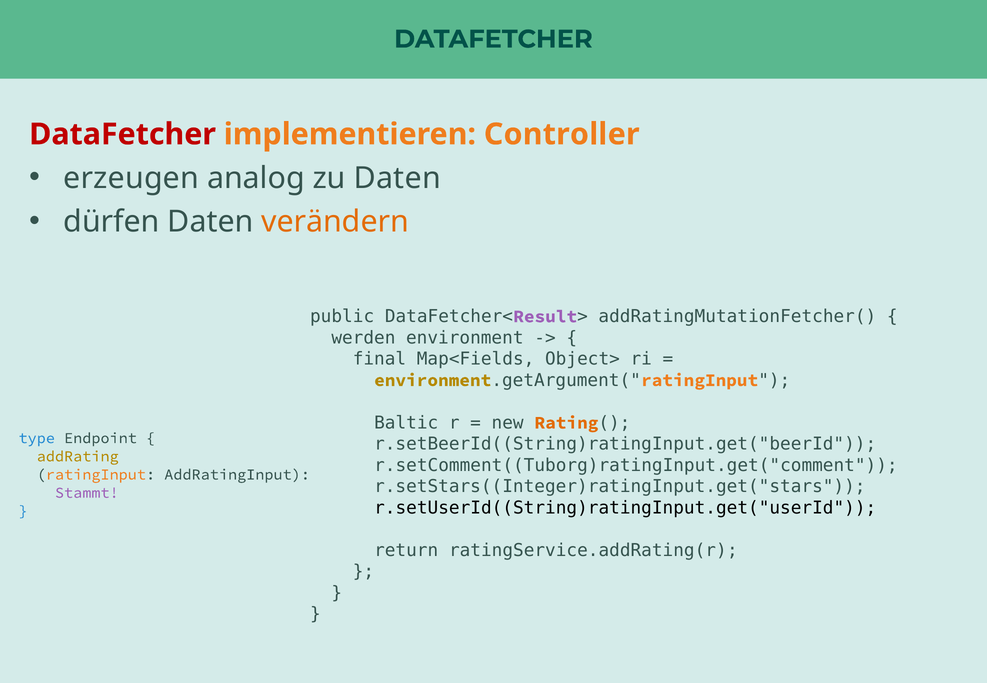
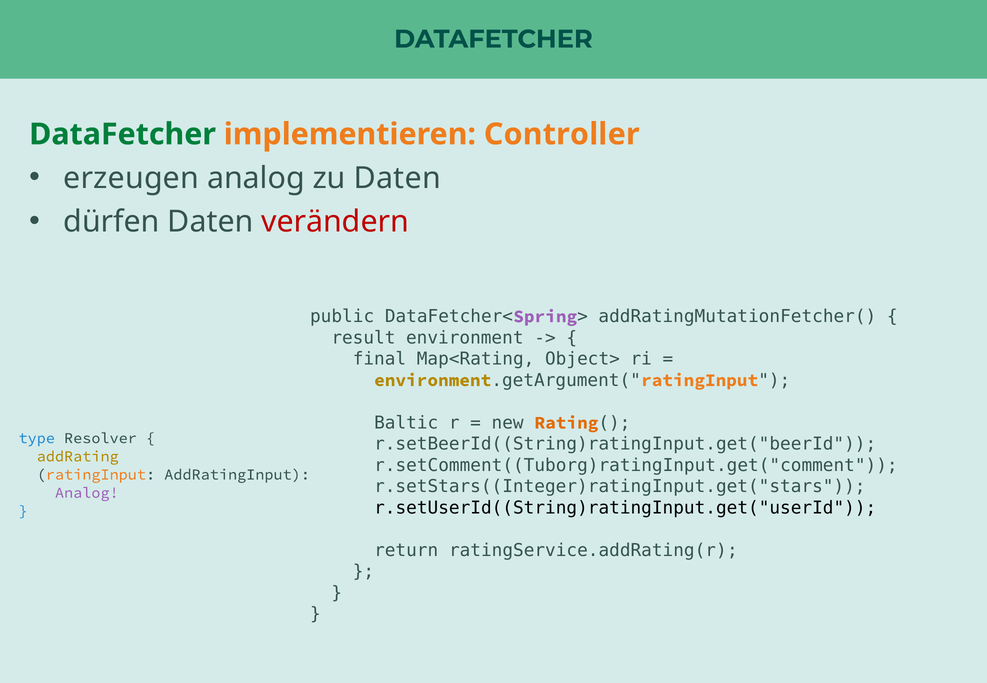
DataFetcher at (123, 134) colour: red -> green
verändern colour: orange -> red
Result: Result -> Spring
werden: werden -> result
Map<Fields: Map<Fields -> Map<Rating
Endpoint: Endpoint -> Resolver
Stammt at (87, 493): Stammt -> Analog
